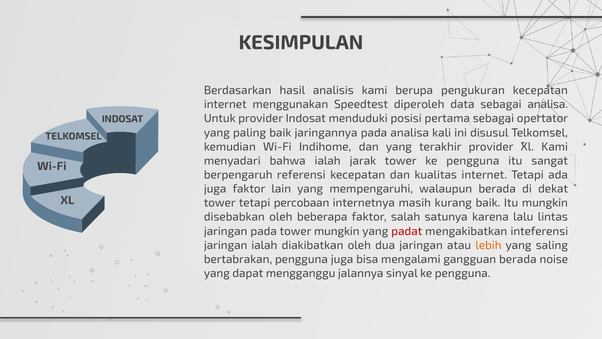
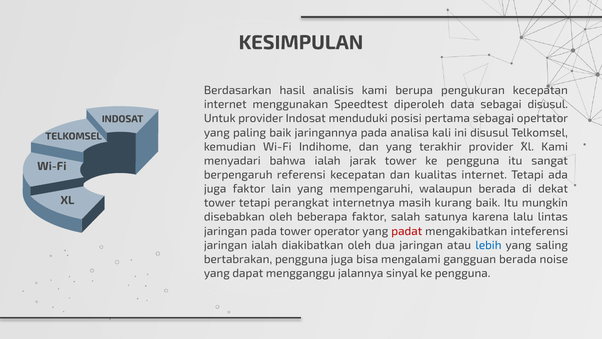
sebagai analisa: analisa -> disusul
percobaan: percobaan -> perangkat
tower mungkin: mungkin -> operator
lebih colour: orange -> blue
